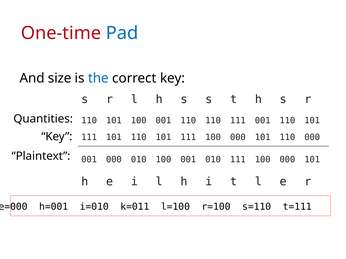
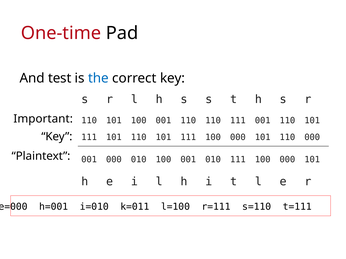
Pad colour: blue -> black
size: size -> test
Quantities: Quantities -> Important
r=100: r=100 -> r=111
